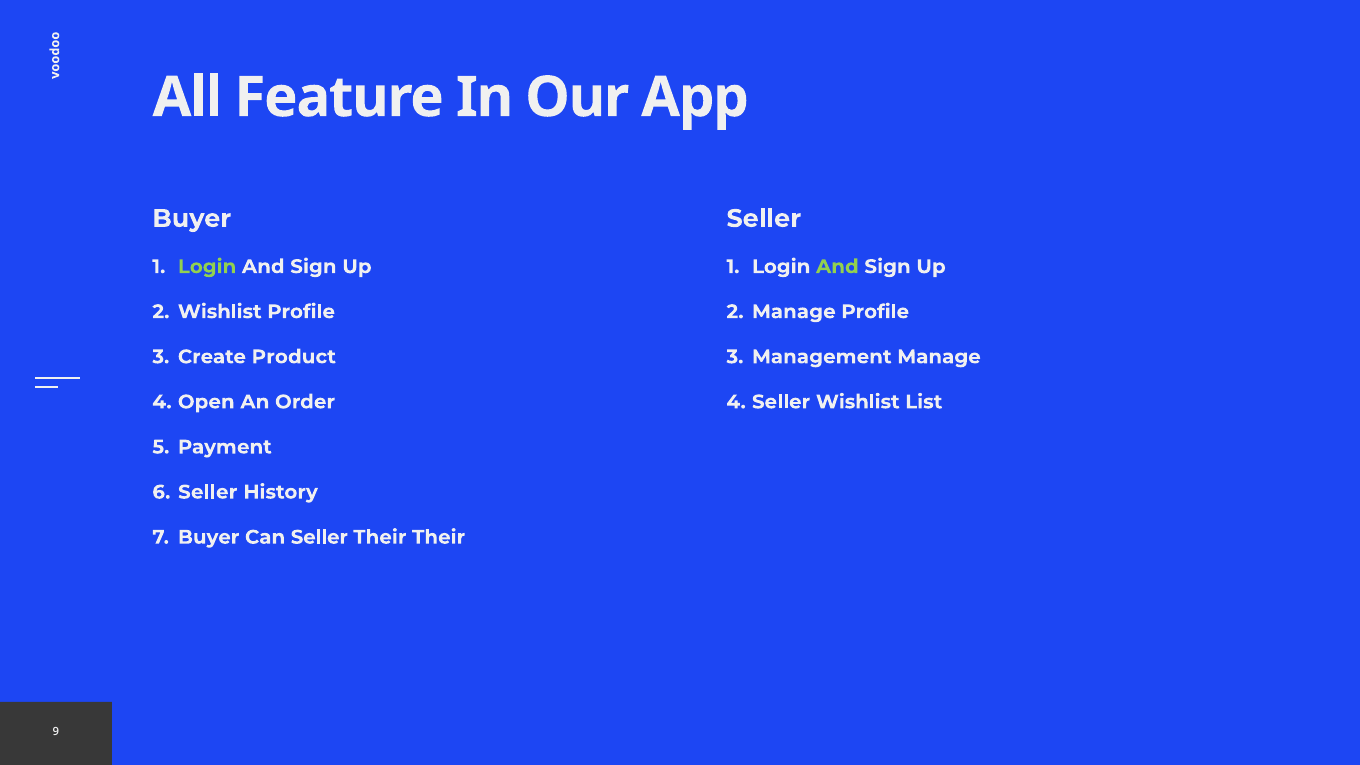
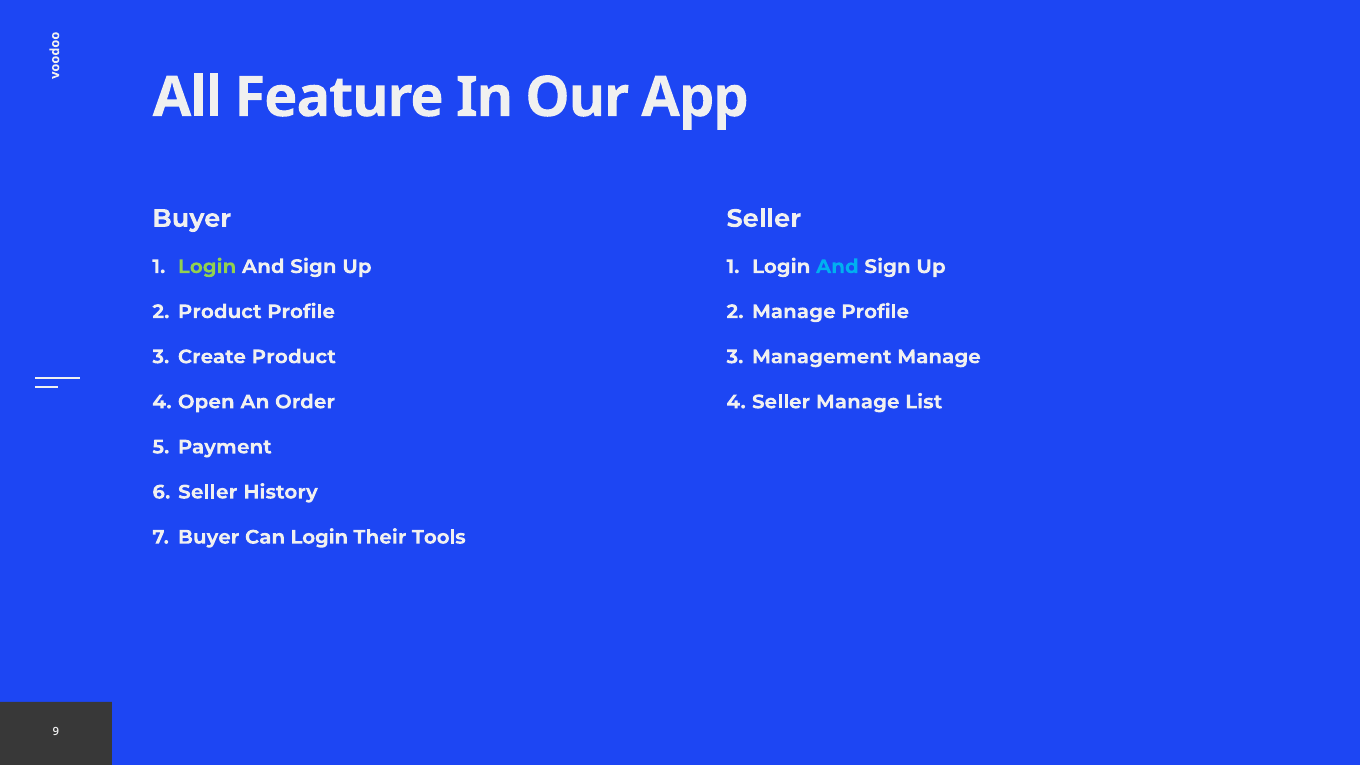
And at (837, 267) colour: light green -> light blue
Wishlist at (220, 312): Wishlist -> Product
Seller Wishlist: Wishlist -> Manage
Can Seller: Seller -> Login
Their Their: Their -> Tools
